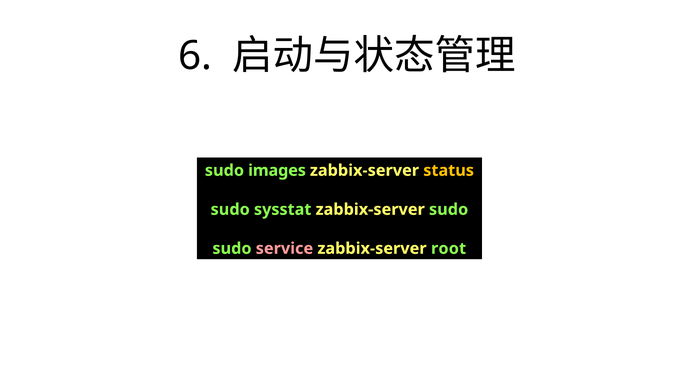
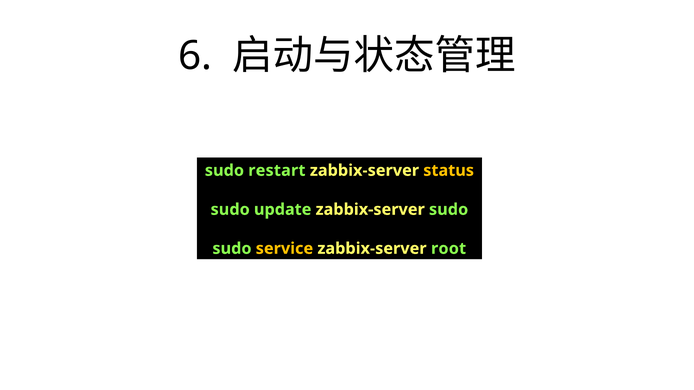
images: images -> restart
sysstat: sysstat -> update
service colour: pink -> yellow
